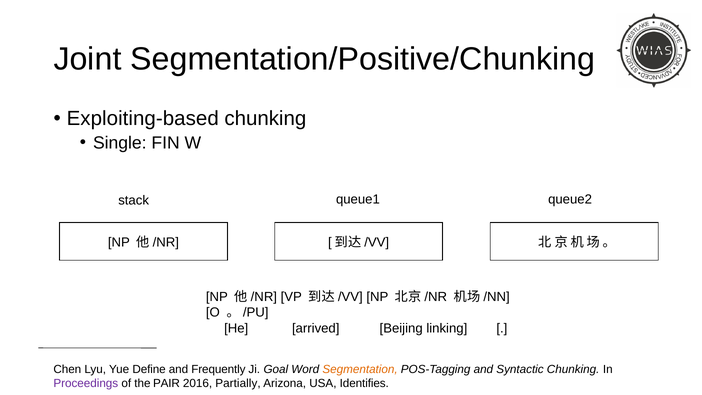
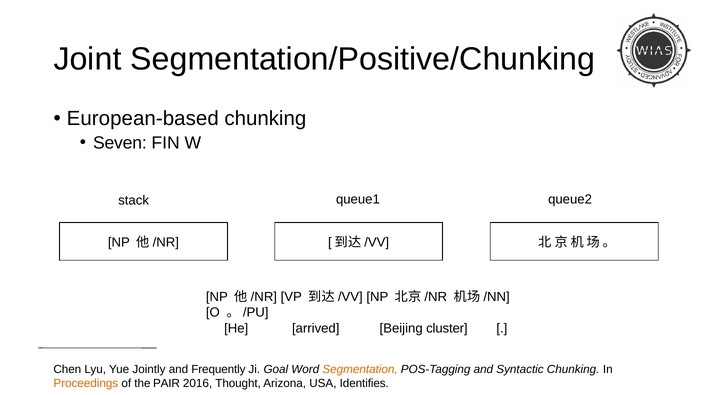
Exploiting-based: Exploiting-based -> European-based
Single: Single -> Seven
linking: linking -> cluster
Define: Define -> Jointly
Proceedings colour: purple -> orange
Partially: Partially -> Thought
